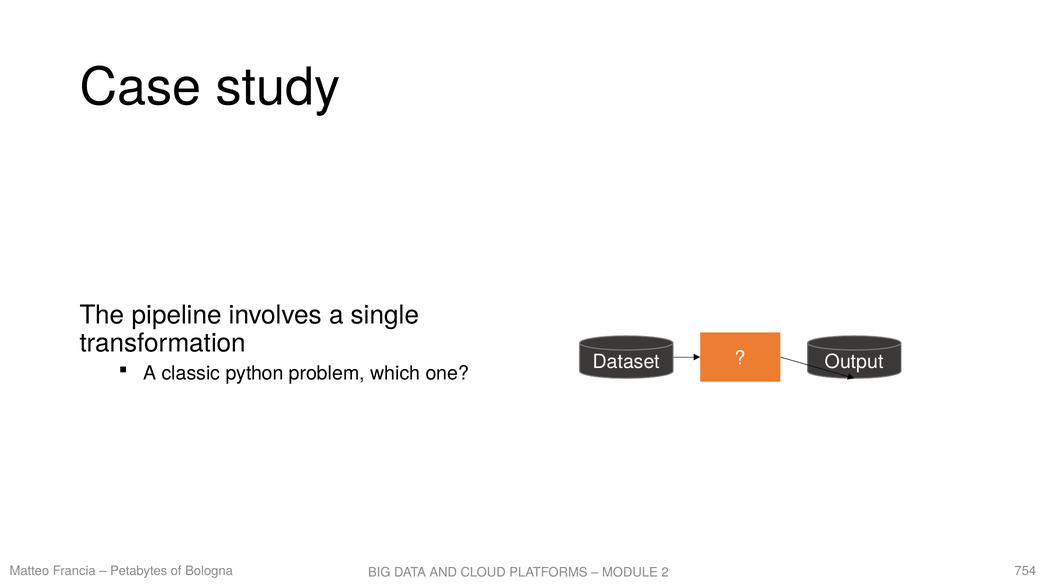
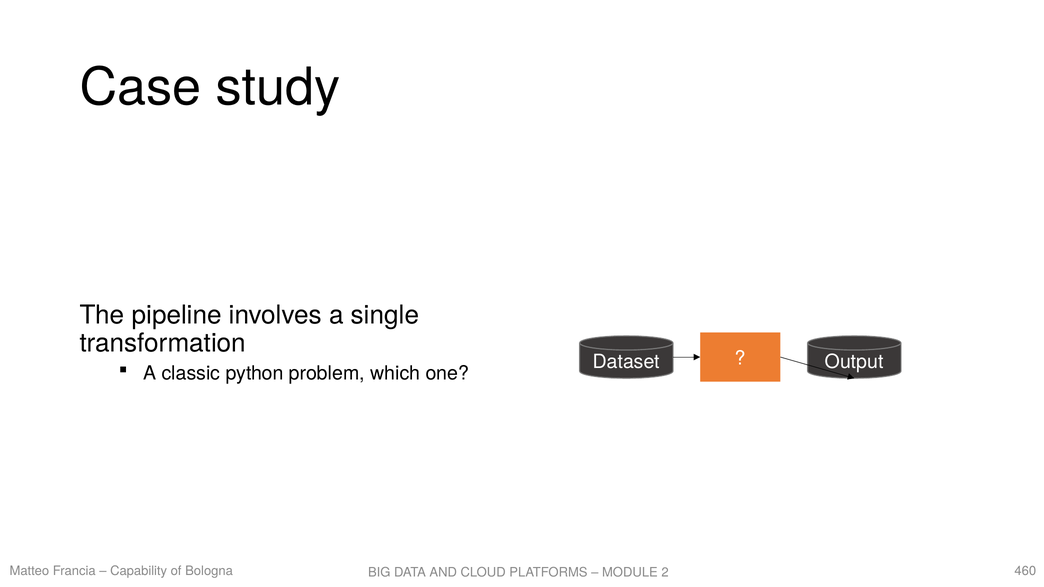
Petabytes: Petabytes -> Capability
754: 754 -> 460
